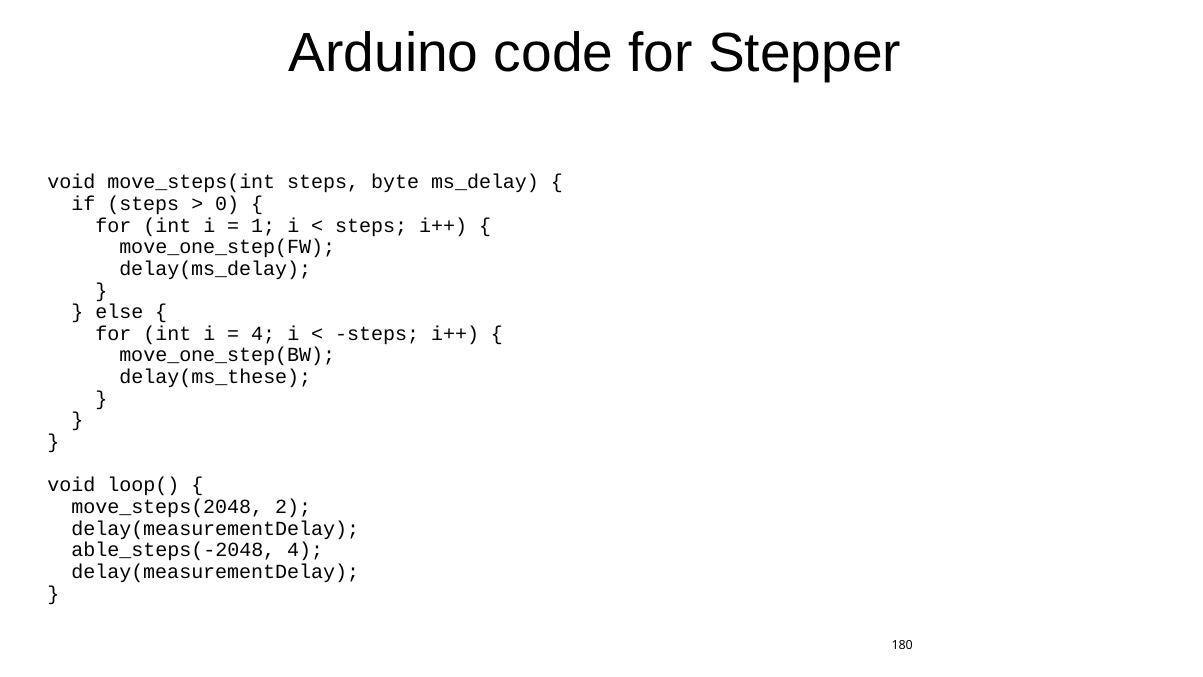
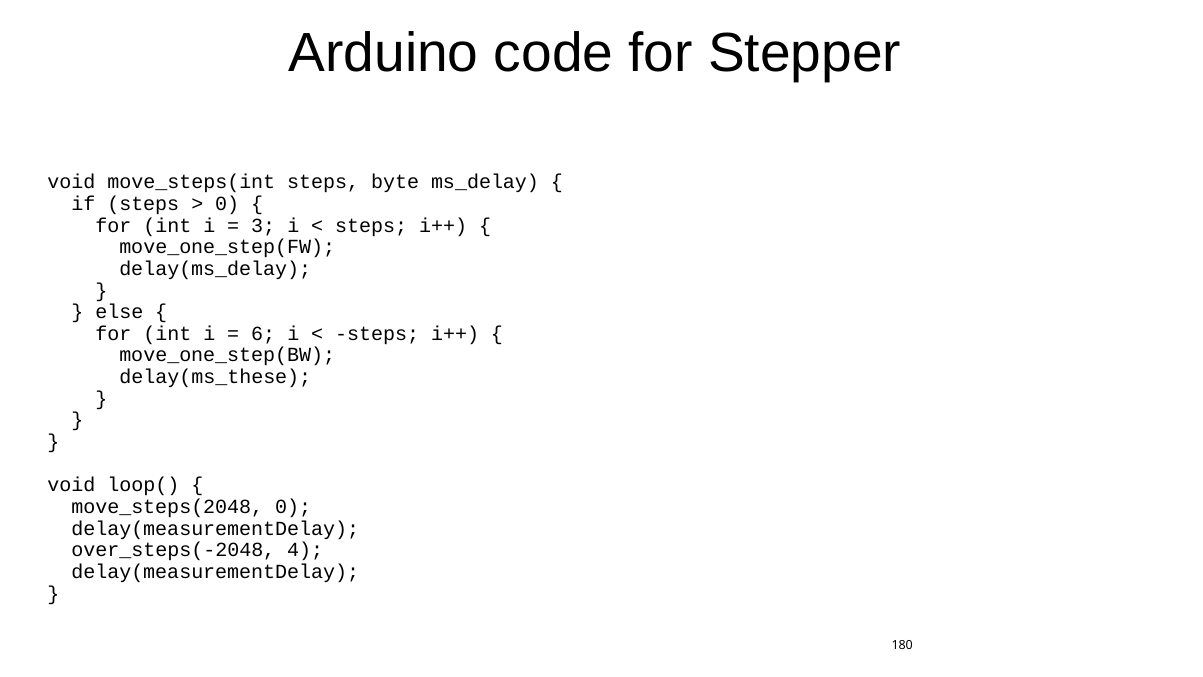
1: 1 -> 3
4 at (263, 334): 4 -> 6
move_steps(2048 2: 2 -> 0
able_steps(-2048: able_steps(-2048 -> over_steps(-2048
